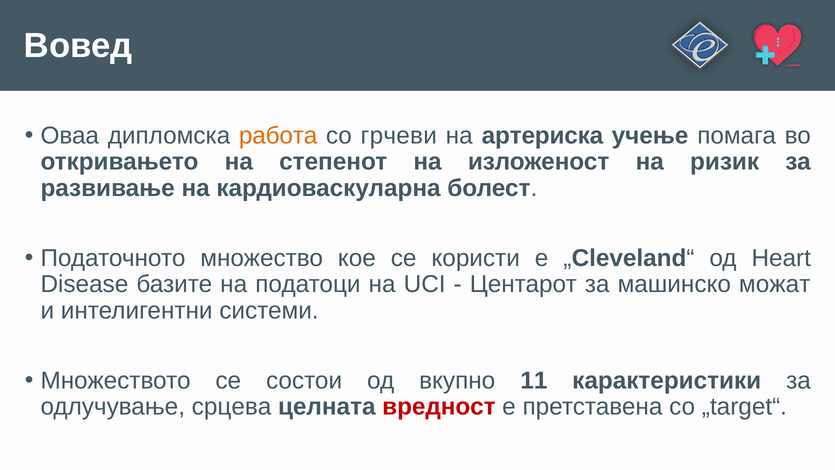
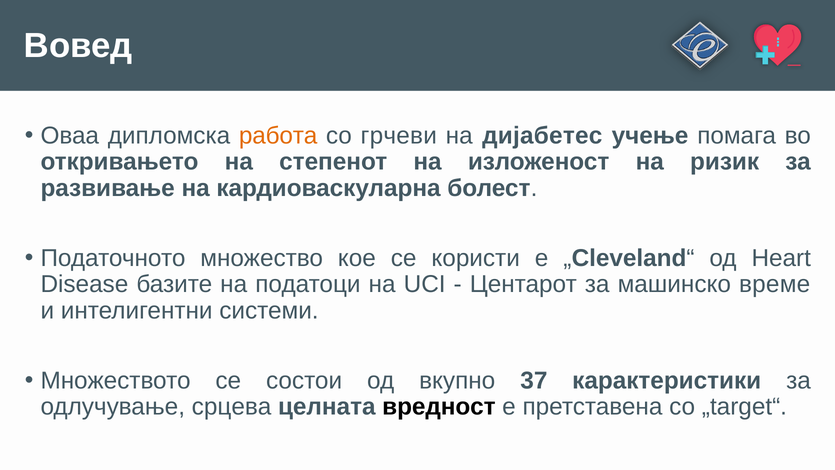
артериска: артериска -> дијабетес
можат: можат -> време
11: 11 -> 37
вредност colour: red -> black
